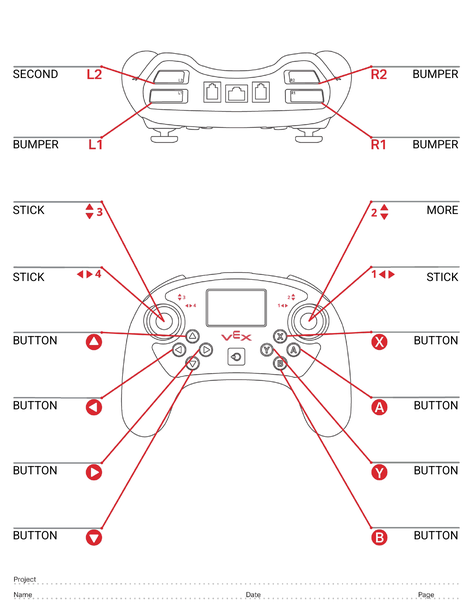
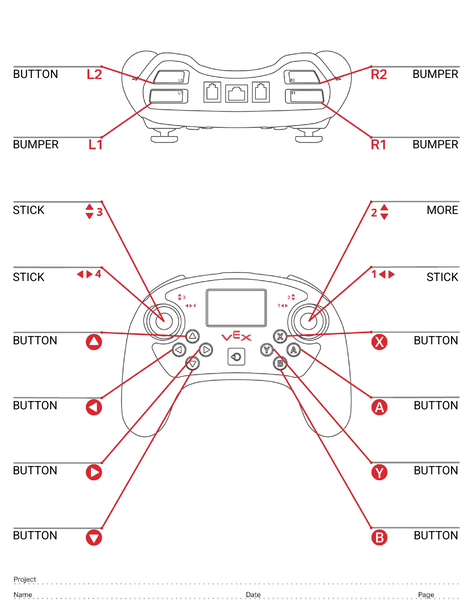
SECOND at (36, 74): SECOND -> BUTTON
